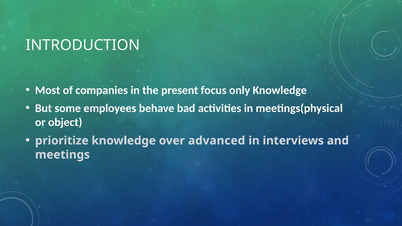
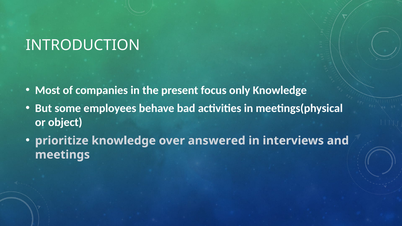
advanced: advanced -> answered
